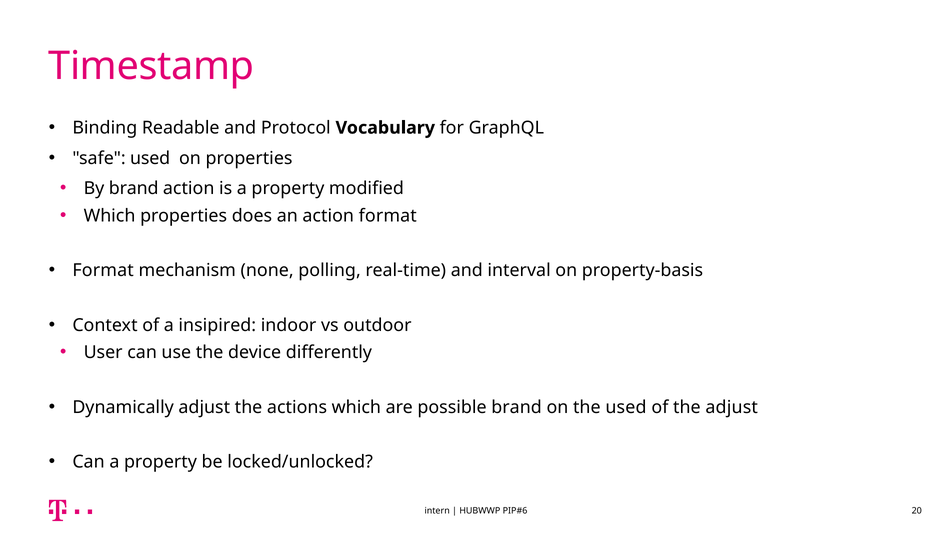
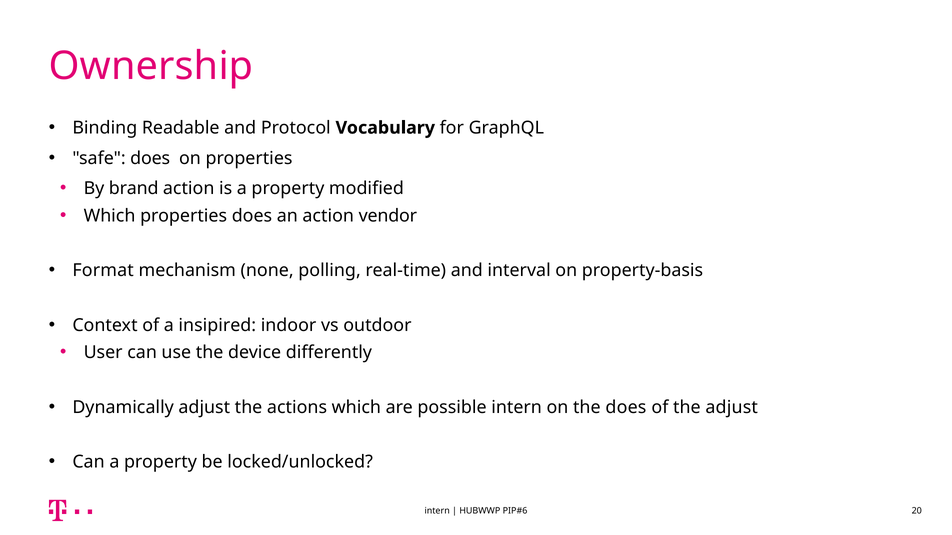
Timestamp: Timestamp -> Ownership
safe used: used -> does
action format: format -> vendor
possible brand: brand -> intern
the used: used -> does
